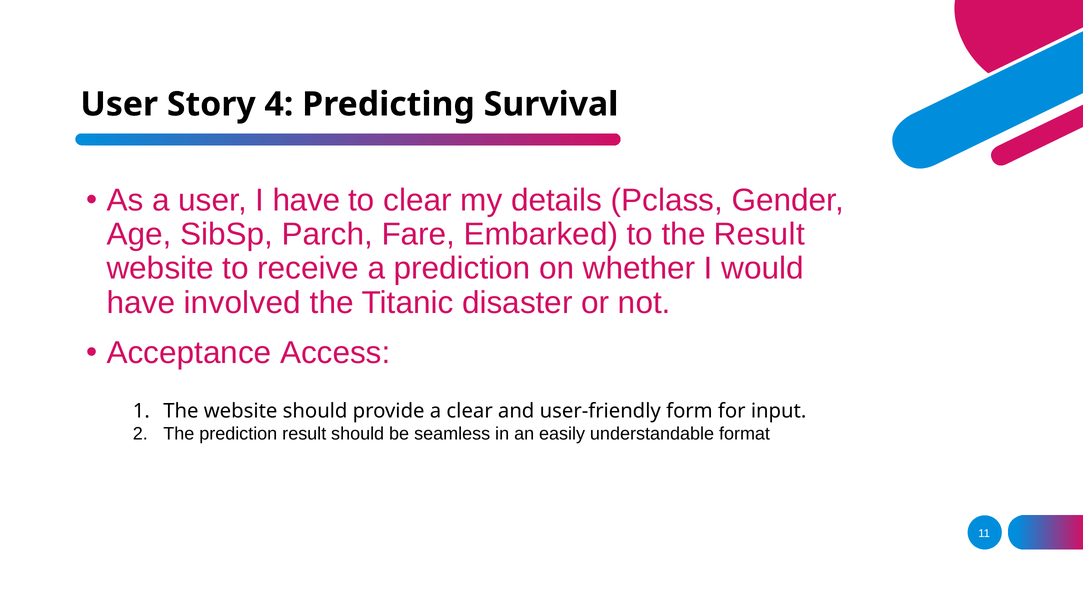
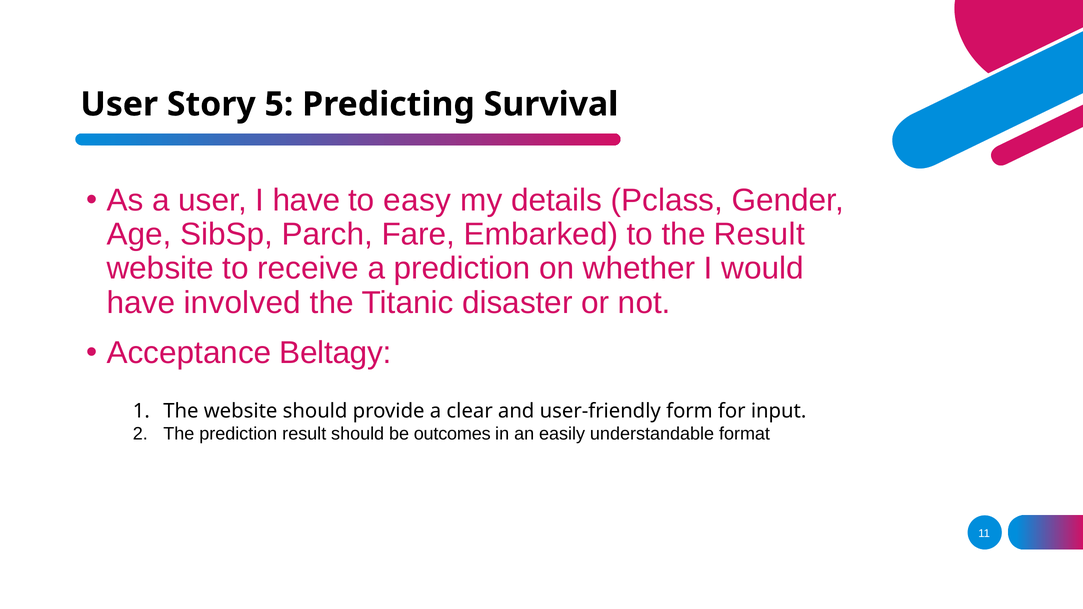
4: 4 -> 5
to clear: clear -> easy
Access: Access -> Beltagy
seamless: seamless -> outcomes
